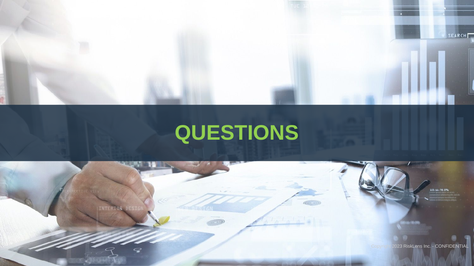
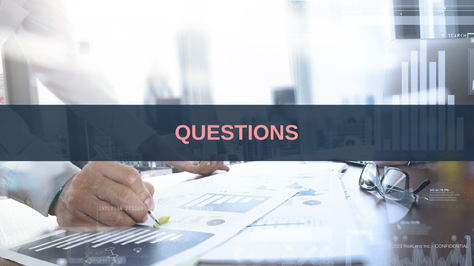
QUESTIONS colour: light green -> pink
